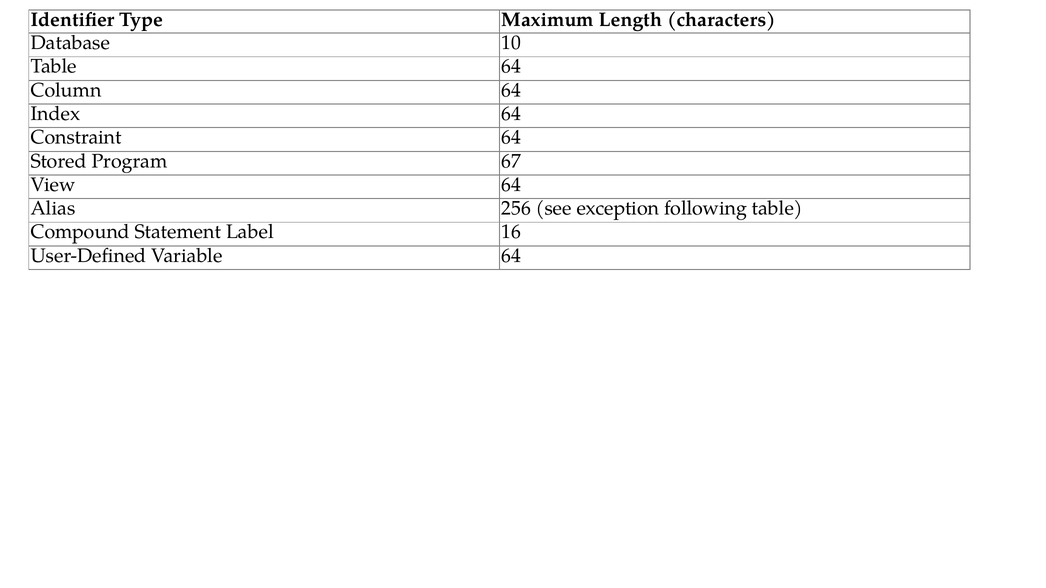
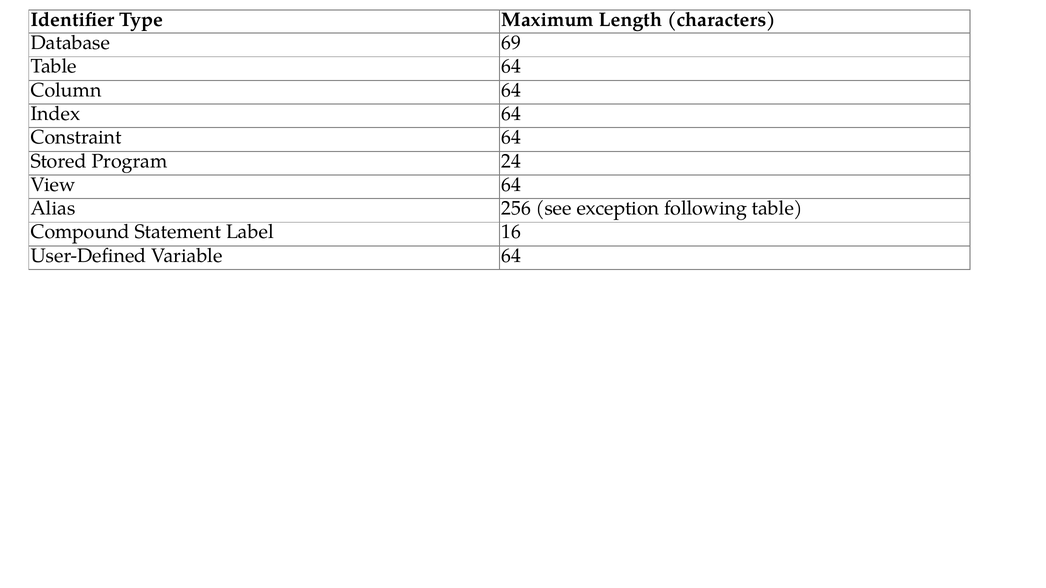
10: 10 -> 69
67: 67 -> 24
